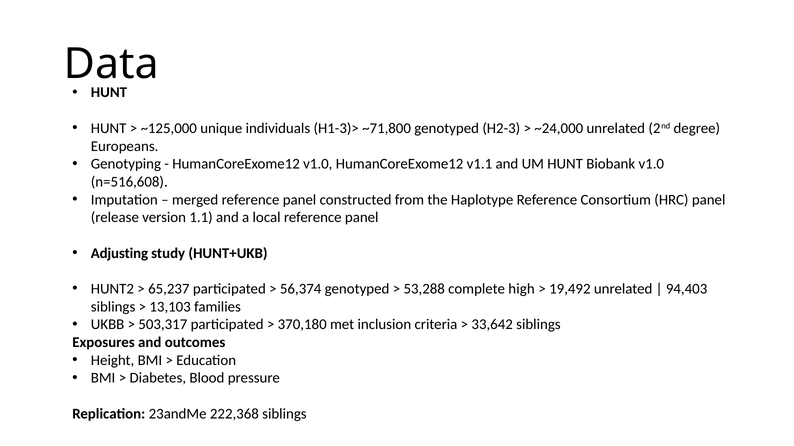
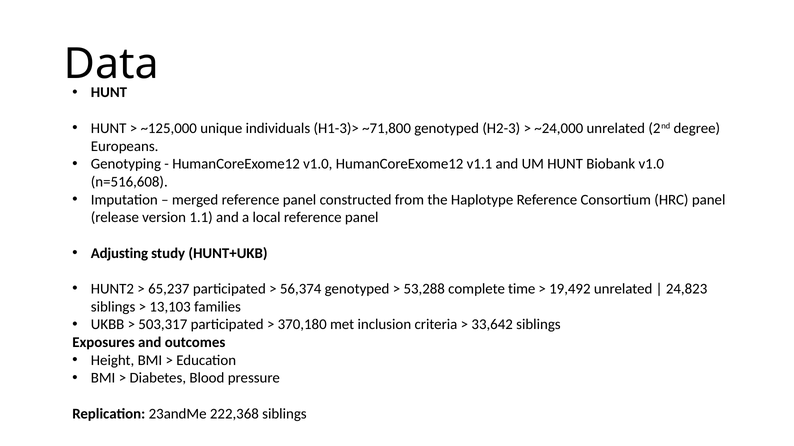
high: high -> time
94,403: 94,403 -> 24,823
